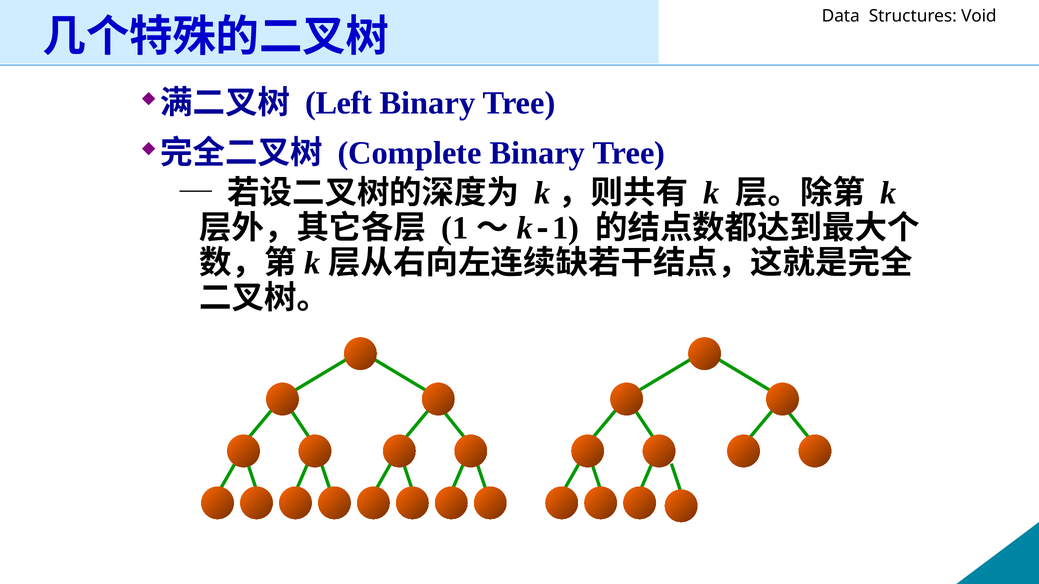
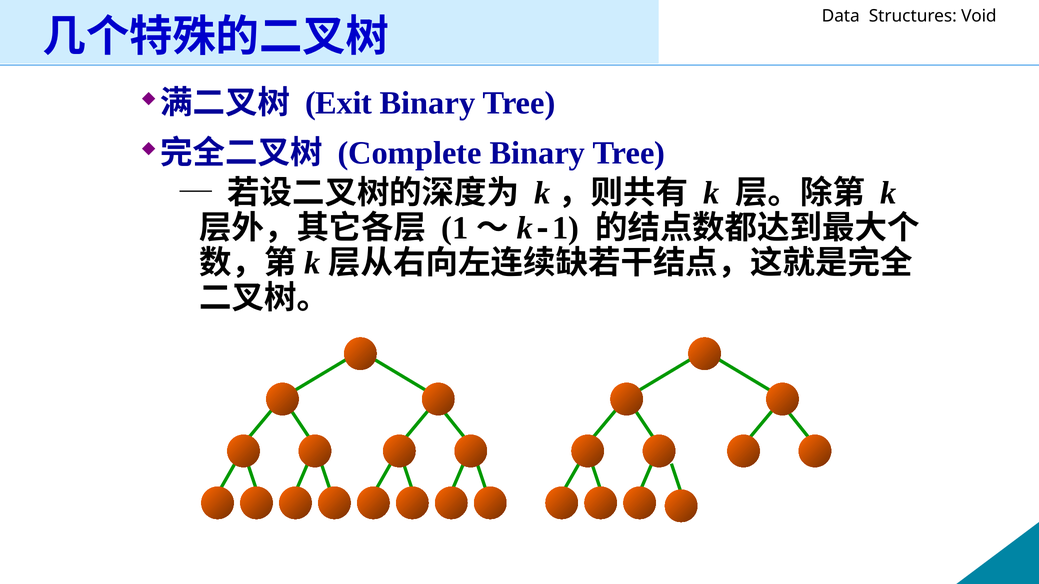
Left: Left -> Exit
